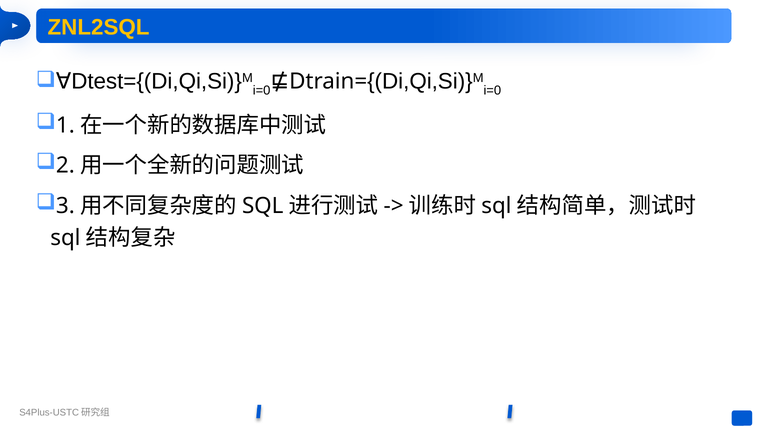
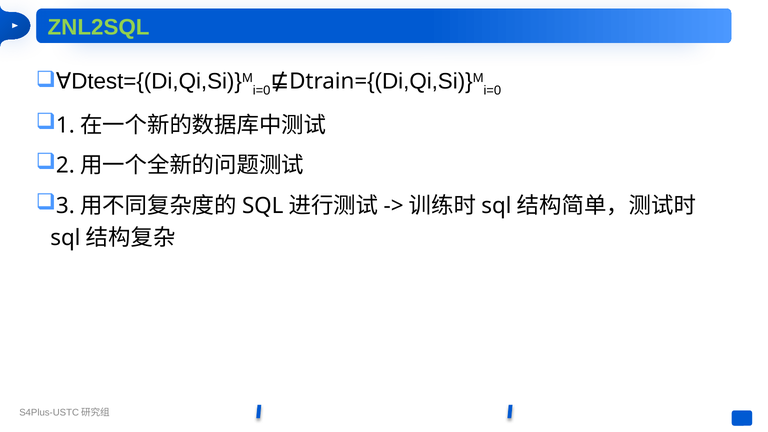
ZNL2SQL colour: yellow -> light green
